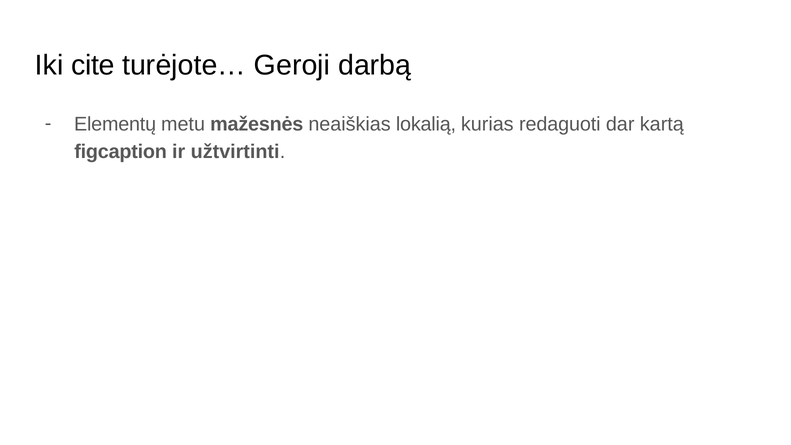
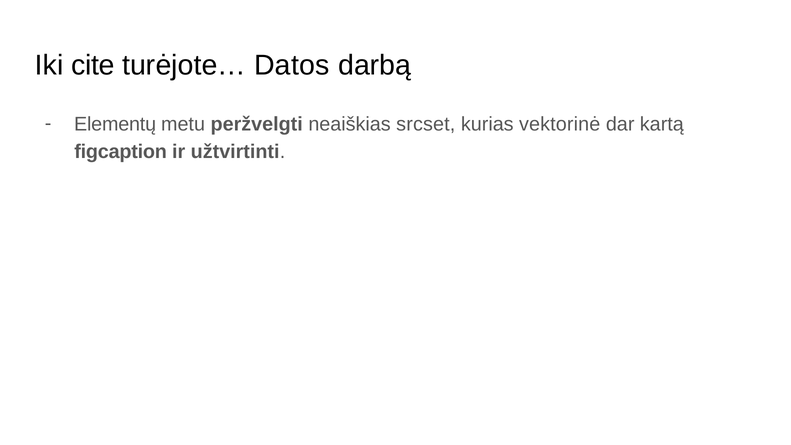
Geroji: Geroji -> Datos
mažesnės: mažesnės -> peržvelgti
lokalią: lokalią -> srcset
redaguoti: redaguoti -> vektorinė
